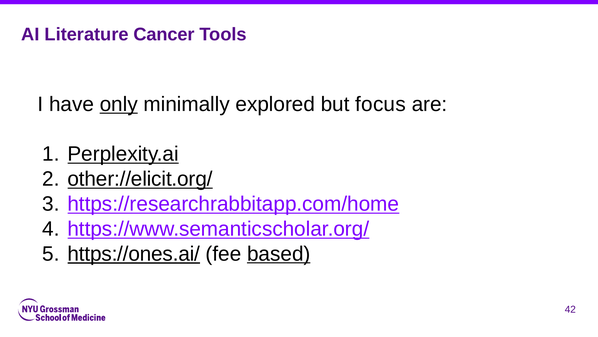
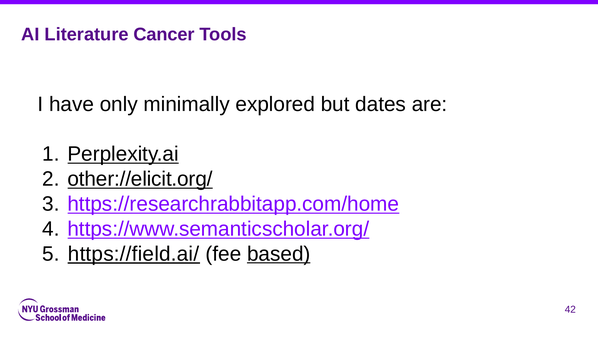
only underline: present -> none
focus: focus -> dates
https://ones.ai/: https://ones.ai/ -> https://field.ai/
